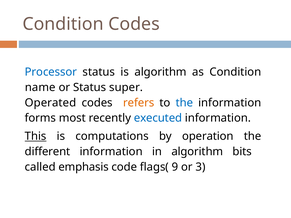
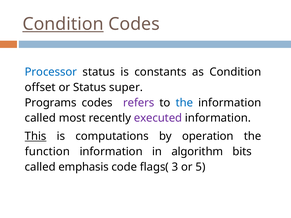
Condition at (63, 24) underline: none -> present
is algorithm: algorithm -> constants
name: name -> offset
Operated: Operated -> Programs
refers colour: orange -> purple
forms at (40, 118): forms -> called
executed colour: blue -> purple
different: different -> function
9: 9 -> 3
3: 3 -> 5
